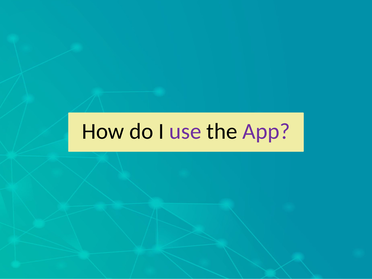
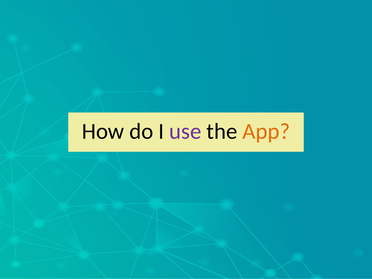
App colour: purple -> orange
